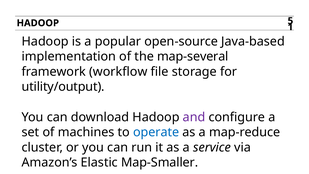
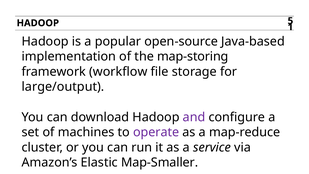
map-several: map-several -> map-storing
utility/output: utility/output -> large/output
operate colour: blue -> purple
